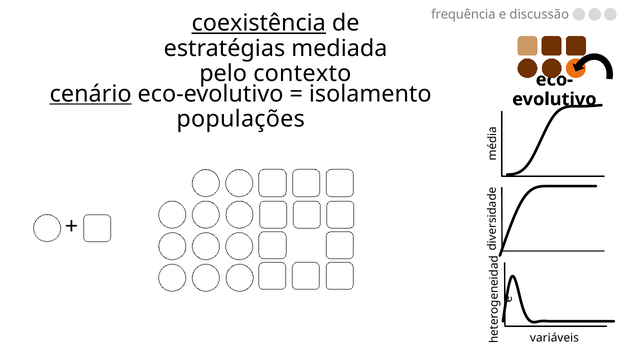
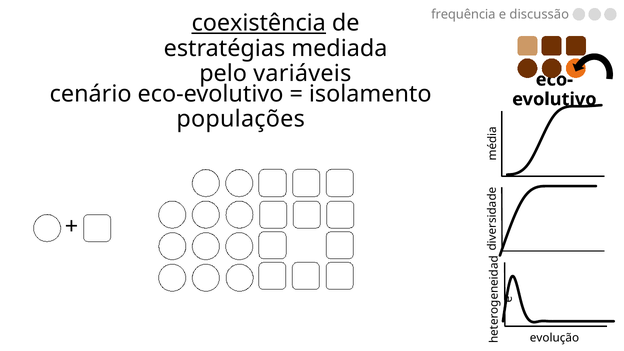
contexto: contexto -> variáveis
cenário underline: present -> none
variáveis: variáveis -> evolução
